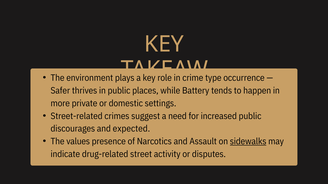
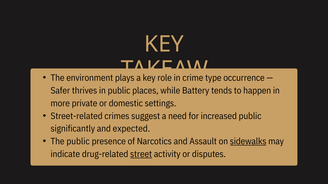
discourages: discourages -> significantly
The values: values -> public
street underline: none -> present
